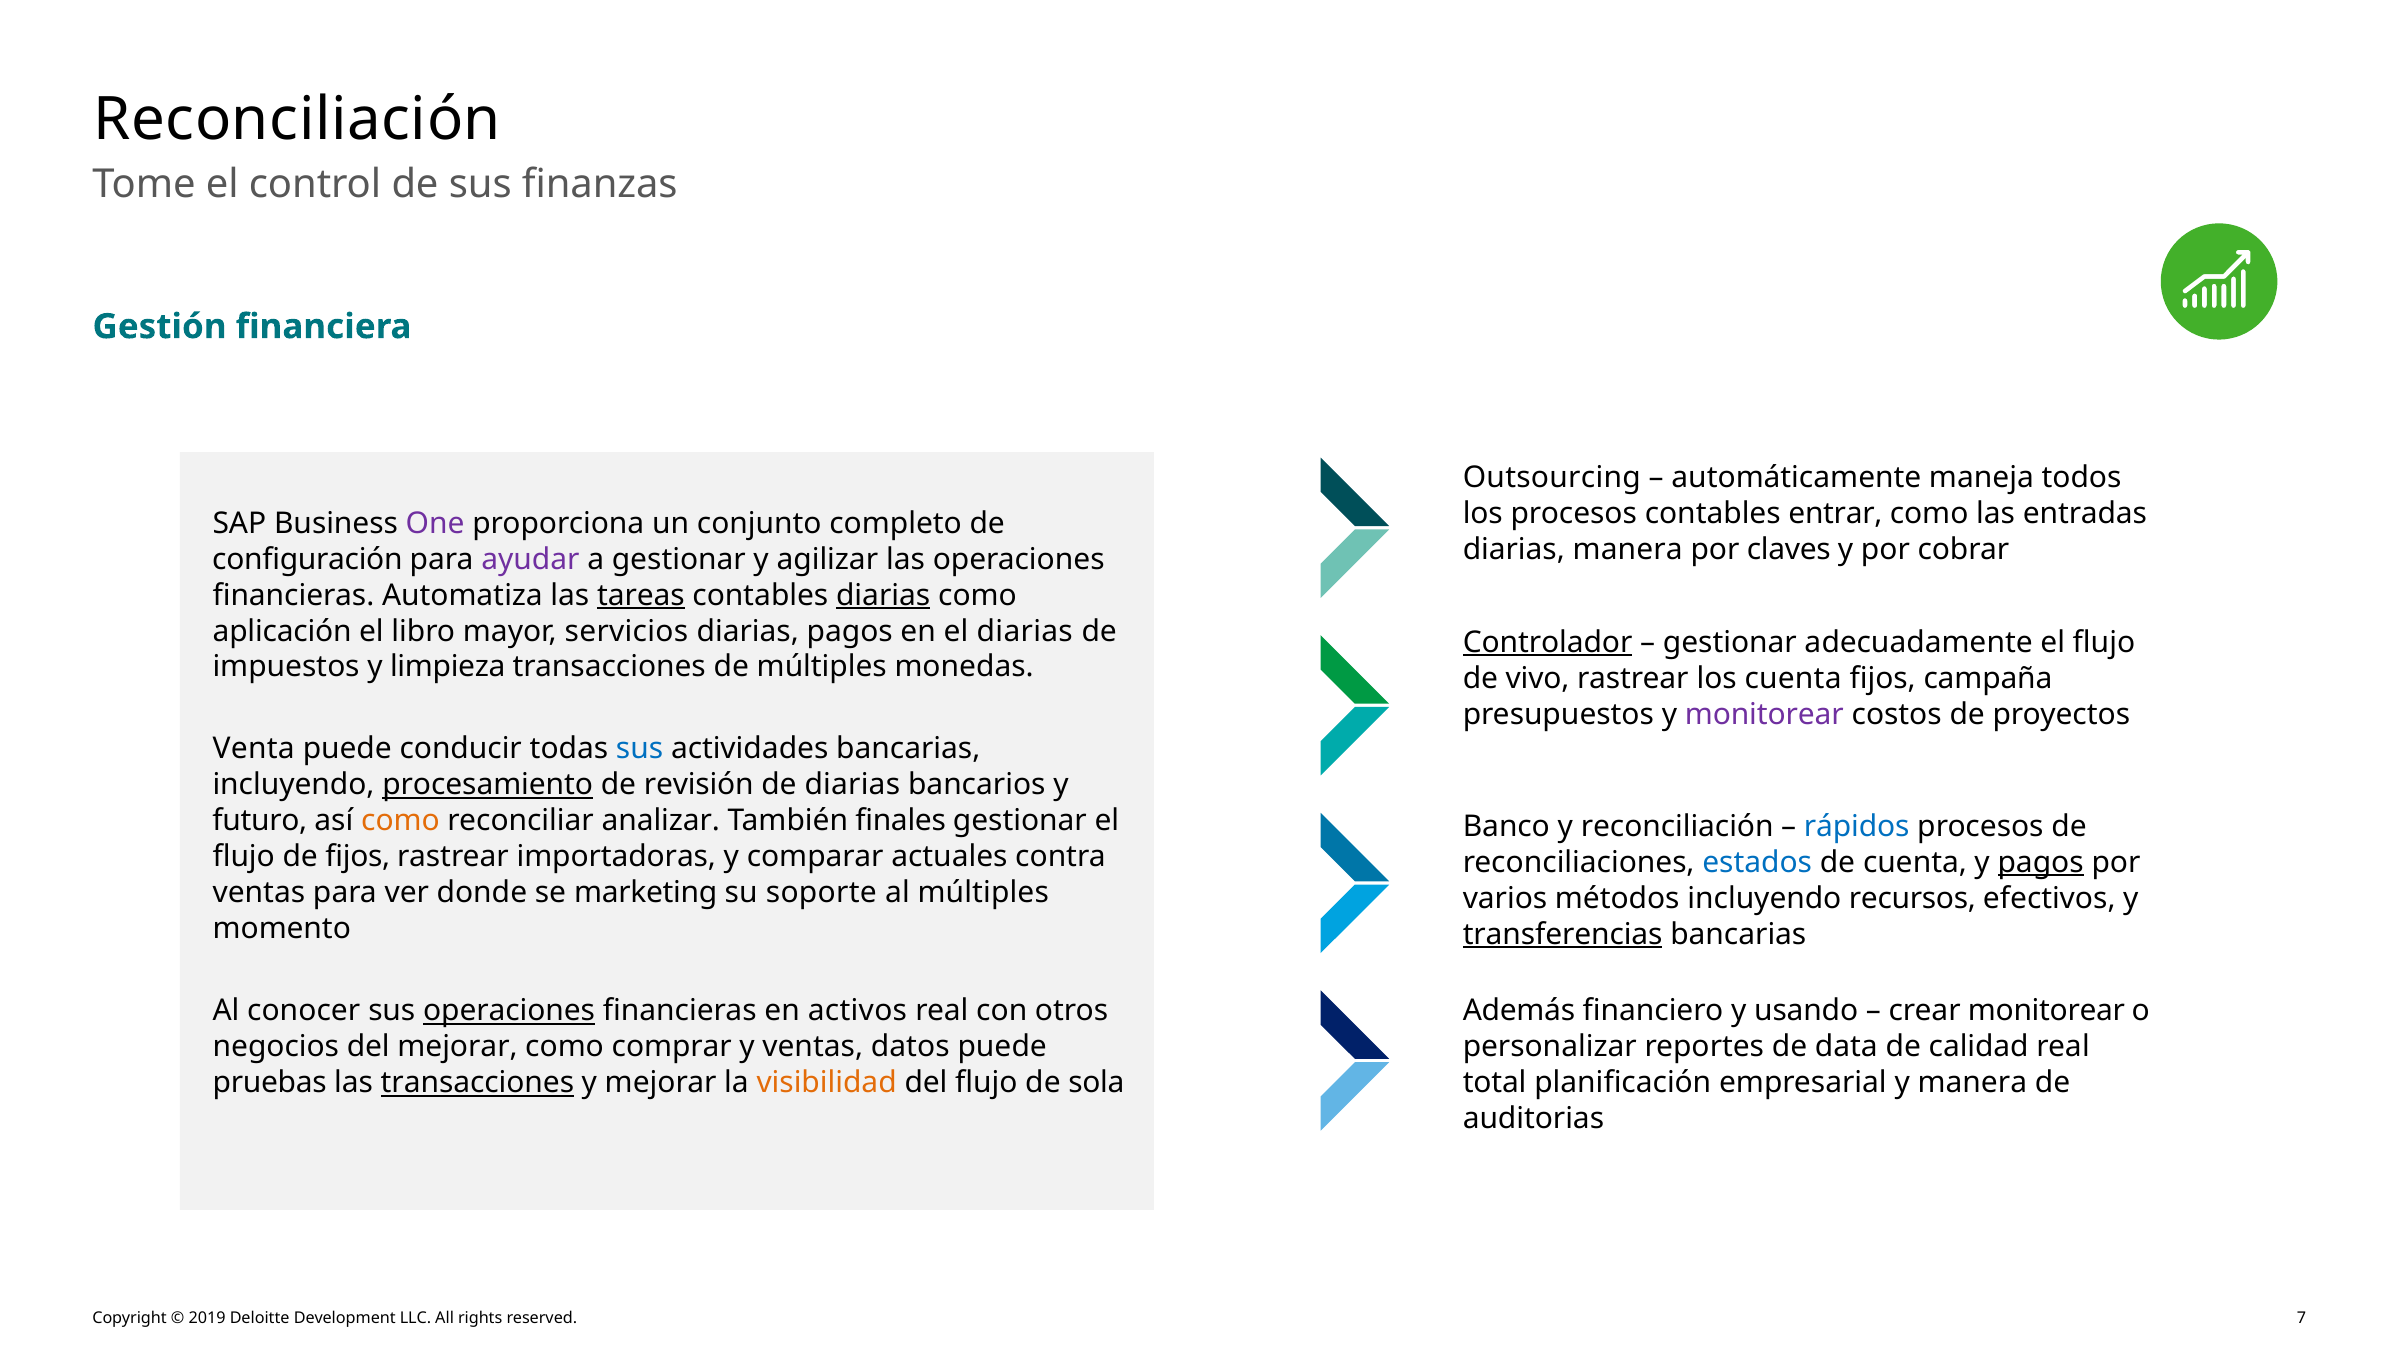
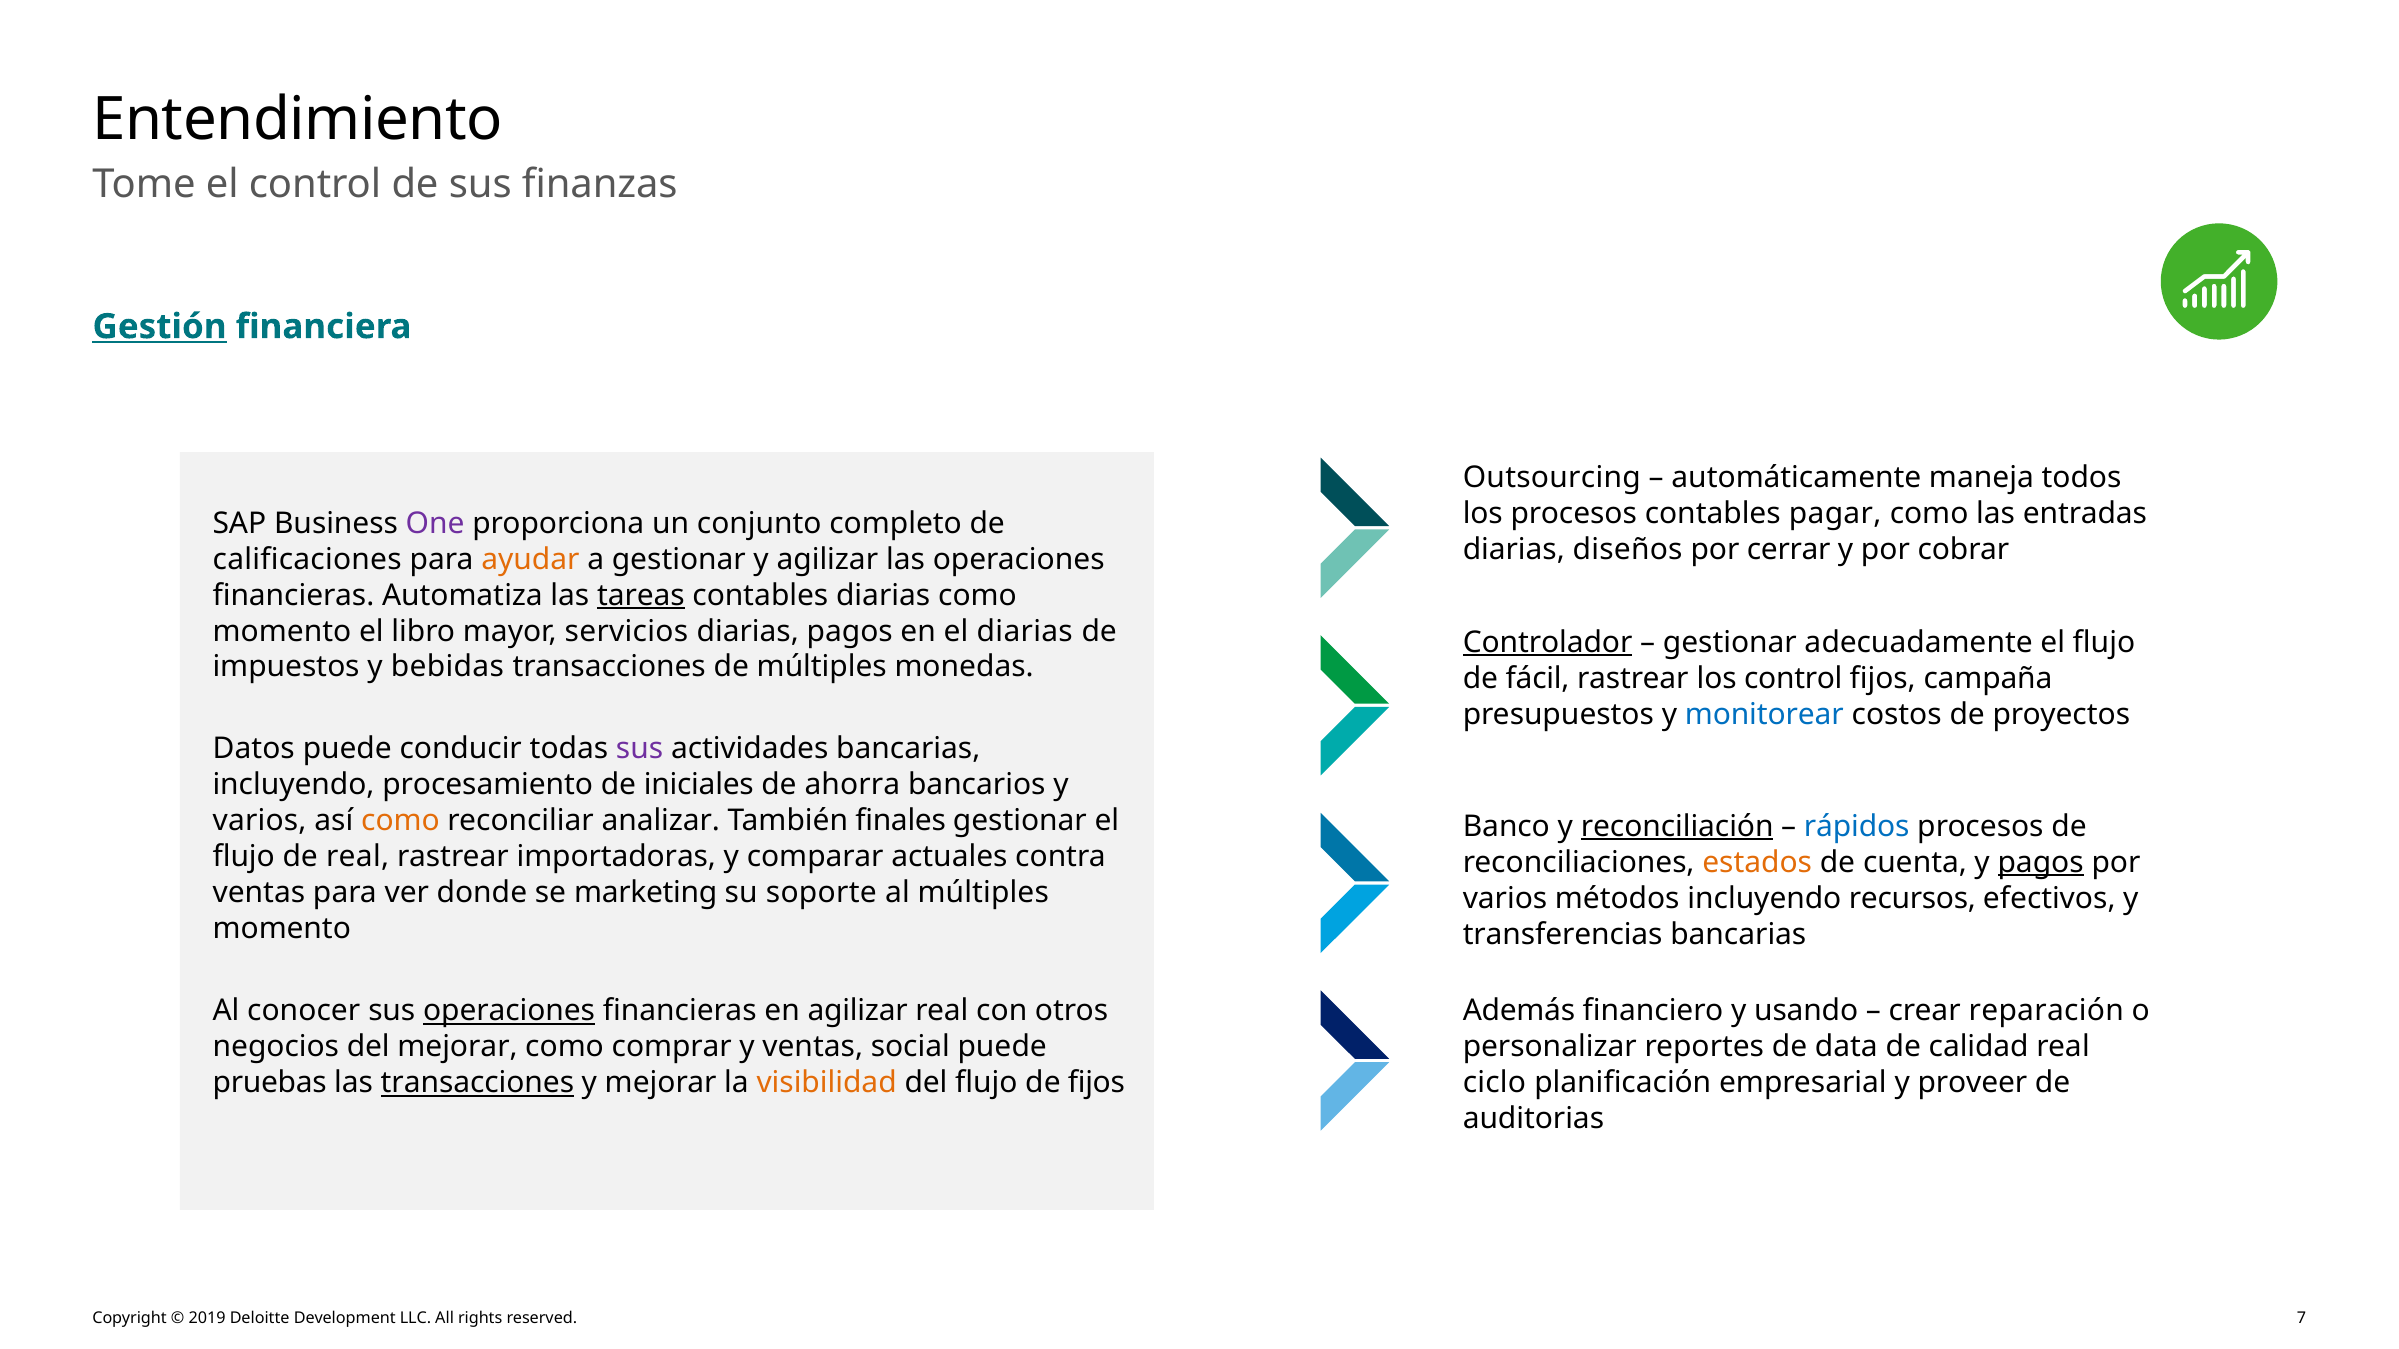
Reconciliación at (297, 119): Reconciliación -> Entendimiento
Gestión underline: none -> present
entrar: entrar -> pagar
diarias manera: manera -> diseños
claves: claves -> cerrar
configuración: configuración -> calificaciones
ayudar colour: purple -> orange
diarias at (883, 595) underline: present -> none
aplicación at (282, 631): aplicación -> momento
limpieza: limpieza -> bebidas
vivo: vivo -> fácil
los cuenta: cuenta -> control
monitorear at (1764, 715) colour: purple -> blue
Venta: Venta -> Datos
sus at (640, 749) colour: blue -> purple
procesamiento underline: present -> none
revisión: revisión -> iniciales
de diarias: diarias -> ahorra
futuro at (260, 821): futuro -> varios
reconciliación at (1677, 827) underline: none -> present
de fijos: fijos -> real
estados colour: blue -> orange
transferencias underline: present -> none
crear monitorear: monitorear -> reparación
en activos: activos -> agilizar
datos: datos -> social
total: total -> ciclo
y manera: manera -> proveer
de sola: sola -> fijos
